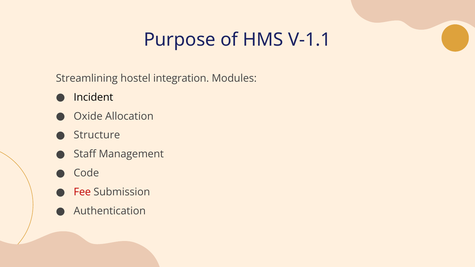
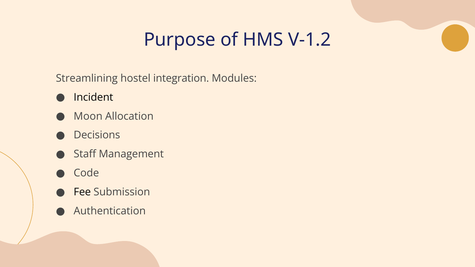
V-1.1: V-1.1 -> V-1.2
Oxide: Oxide -> Moon
Structure: Structure -> Decisions
Fee colour: red -> black
